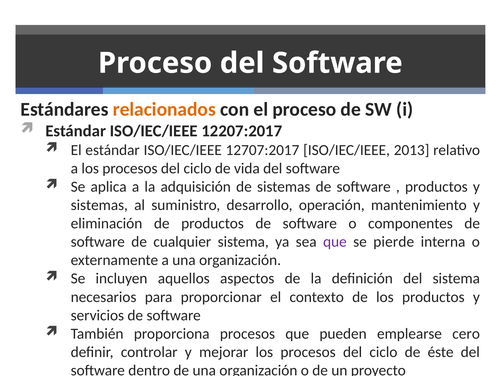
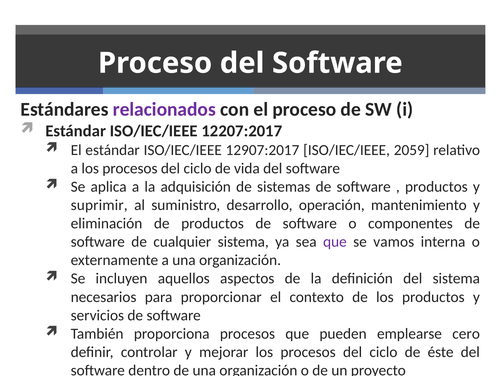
relacionados colour: orange -> purple
12707:2017: 12707:2017 -> 12907:2017
2013: 2013 -> 2059
sistemas at (99, 205): sistemas -> suprimir
pierde: pierde -> vamos
